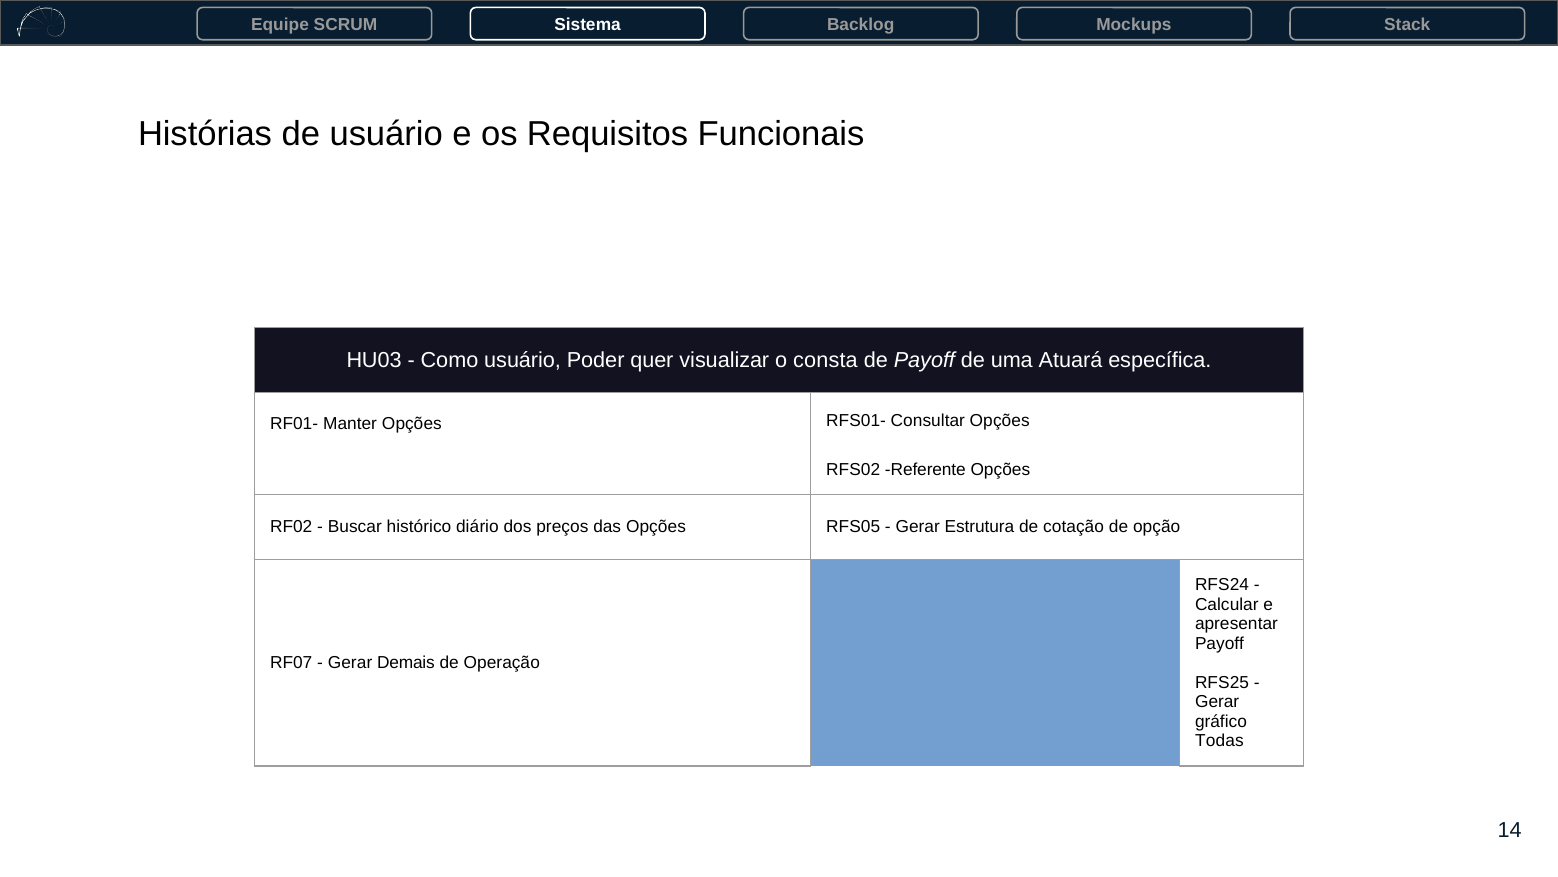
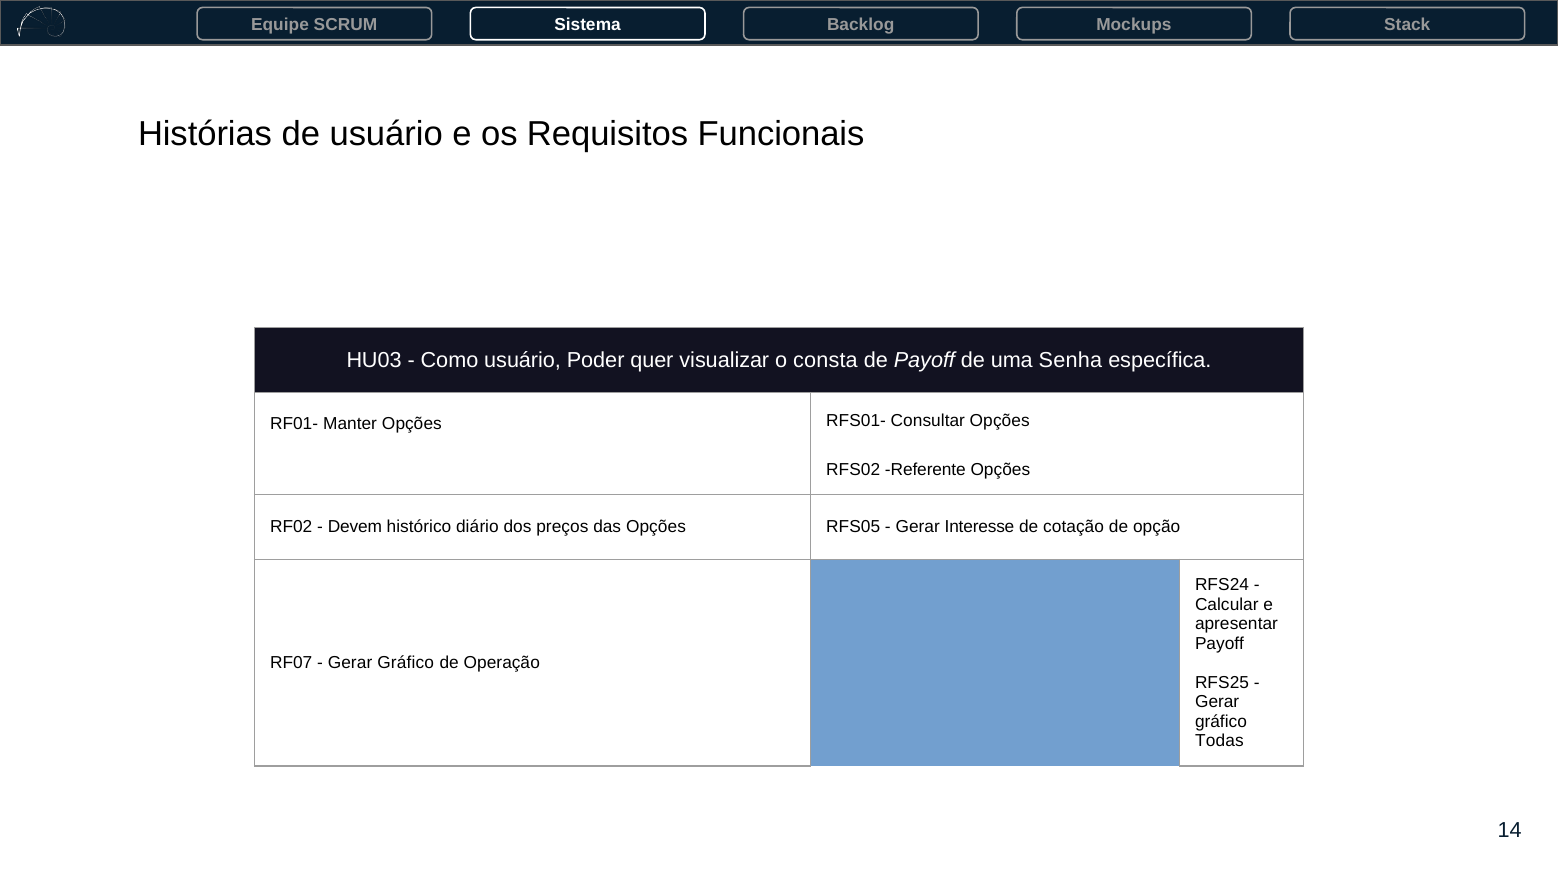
Atuará: Atuará -> Senha
Buscar: Buscar -> Devem
Estrutura: Estrutura -> Interesse
Demais at (406, 663): Demais -> Gráfico
